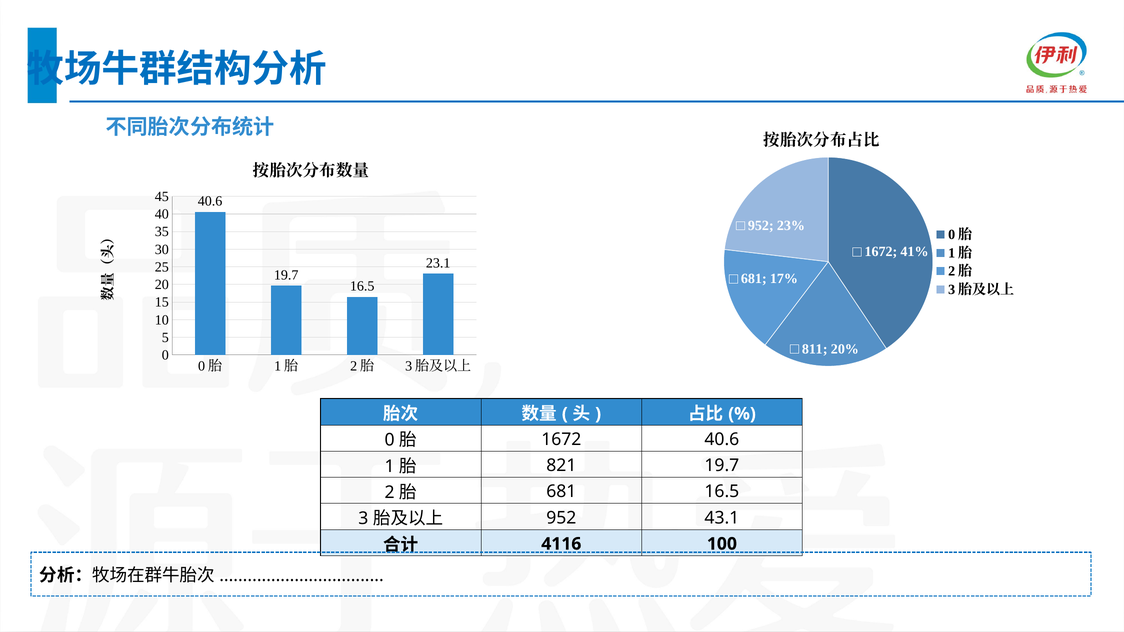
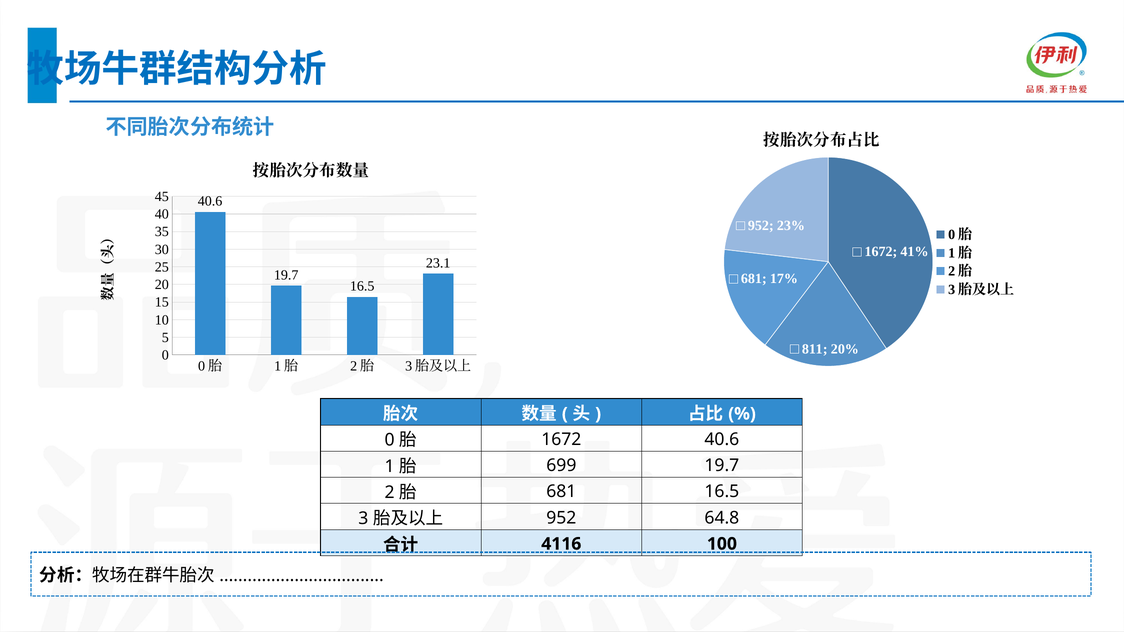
821: 821 -> 699
43.1: 43.1 -> 64.8
